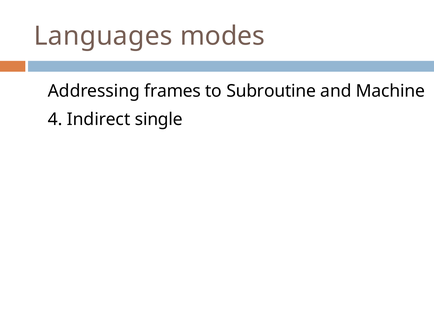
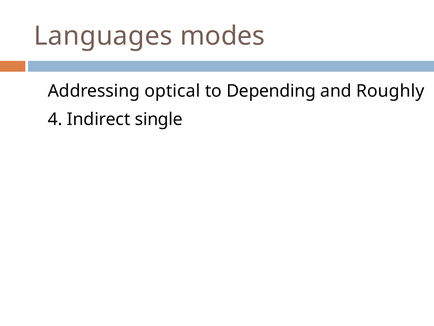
frames: frames -> optical
Subroutine: Subroutine -> Depending
Machine: Machine -> Roughly
